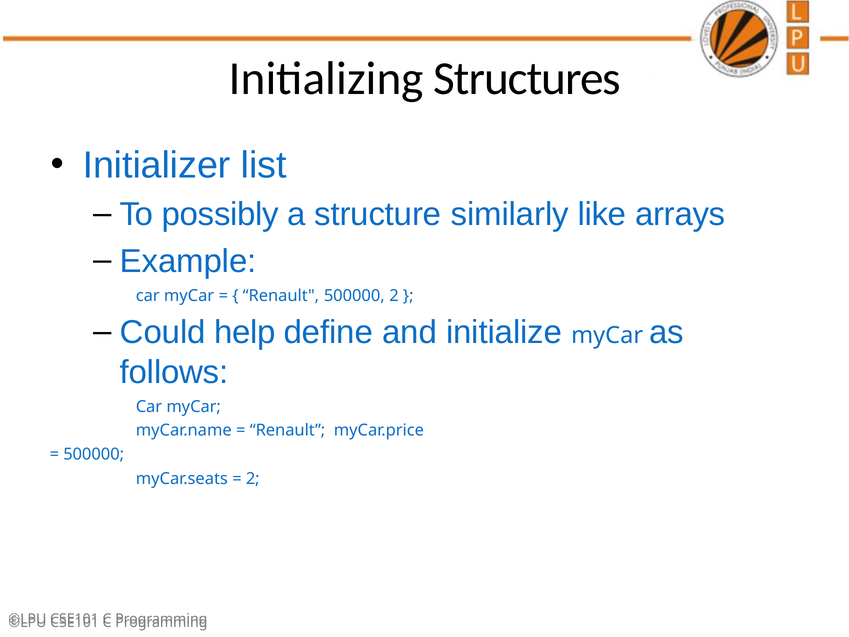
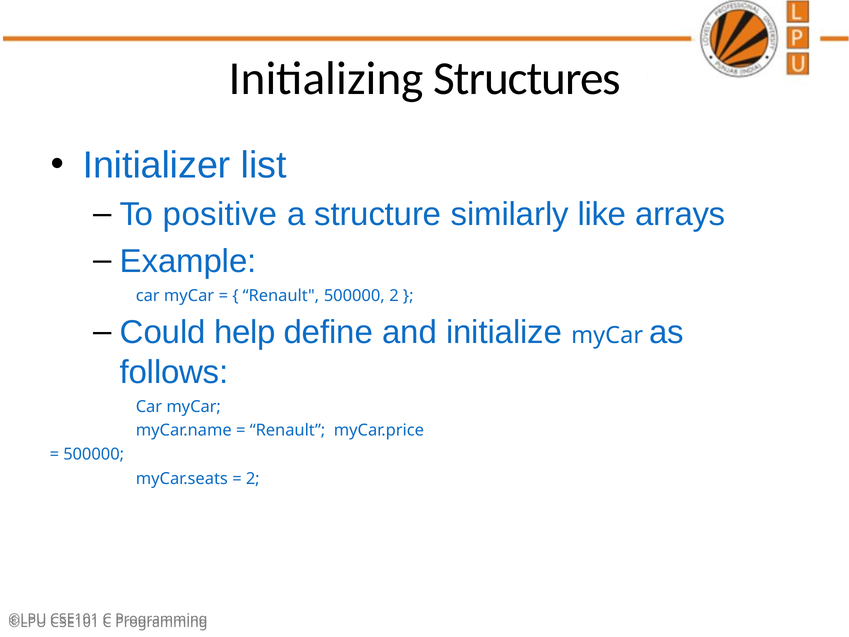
possibly: possibly -> positive
